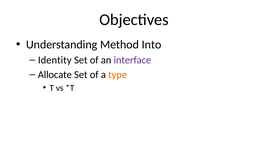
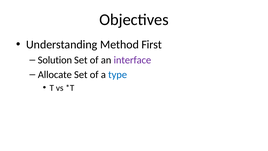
Into: Into -> First
Identity: Identity -> Solution
type colour: orange -> blue
